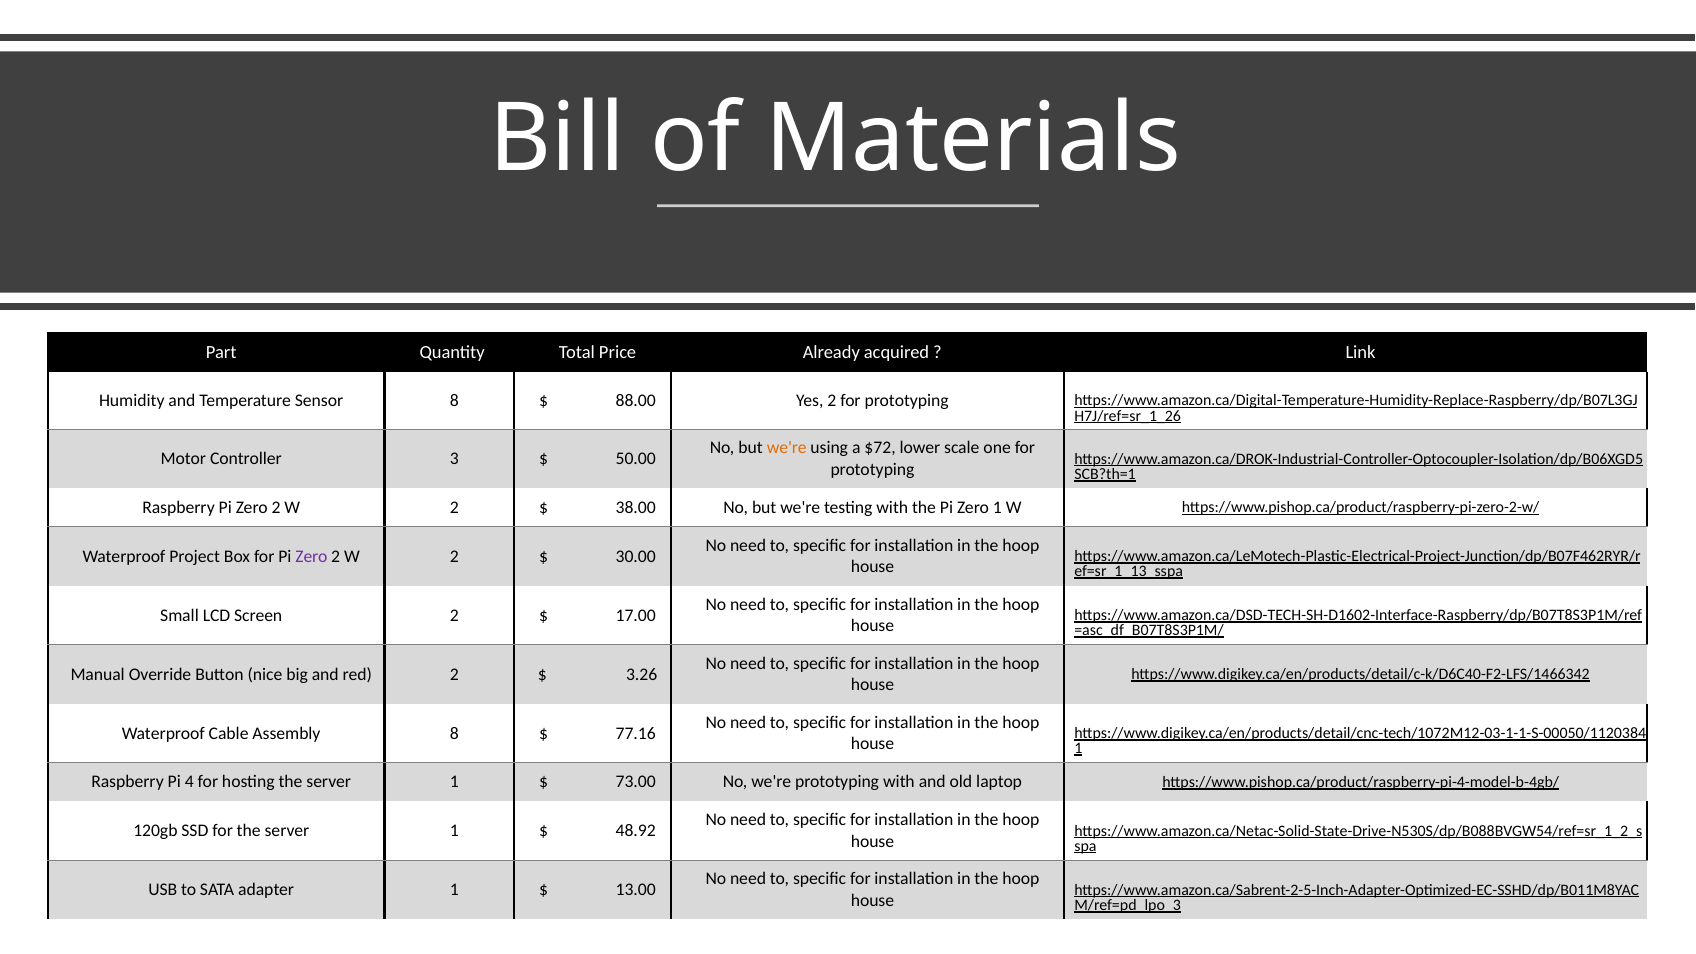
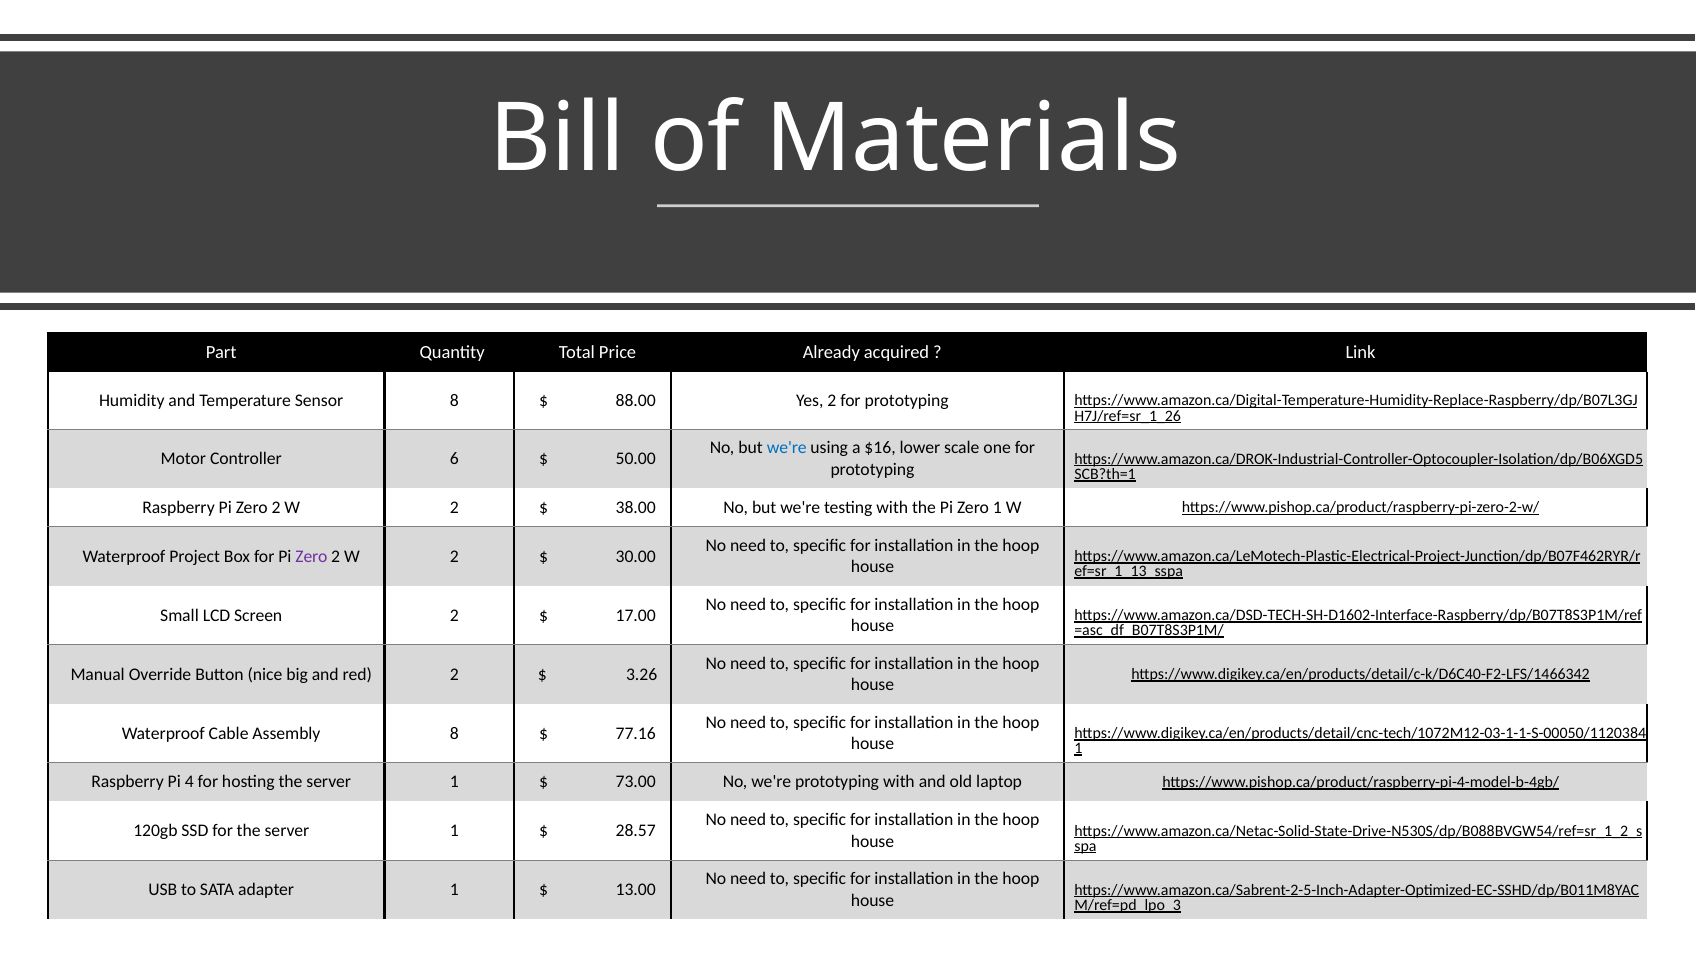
we're at (787, 448) colour: orange -> blue
$72: $72 -> $16
3: 3 -> 6
48.92: 48.92 -> 28.57
